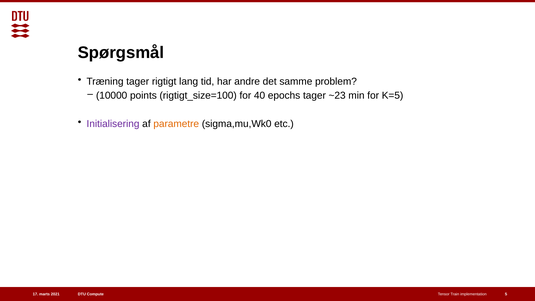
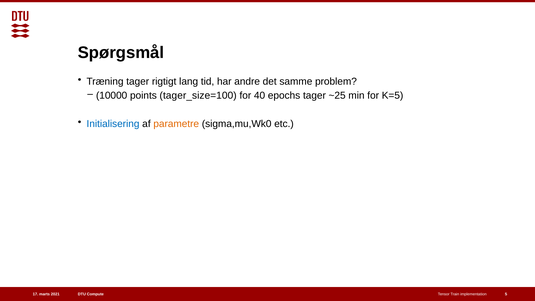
rigtigt_size=100: rigtigt_size=100 -> tager_size=100
~23: ~23 -> ~25
Initialisering colour: purple -> blue
